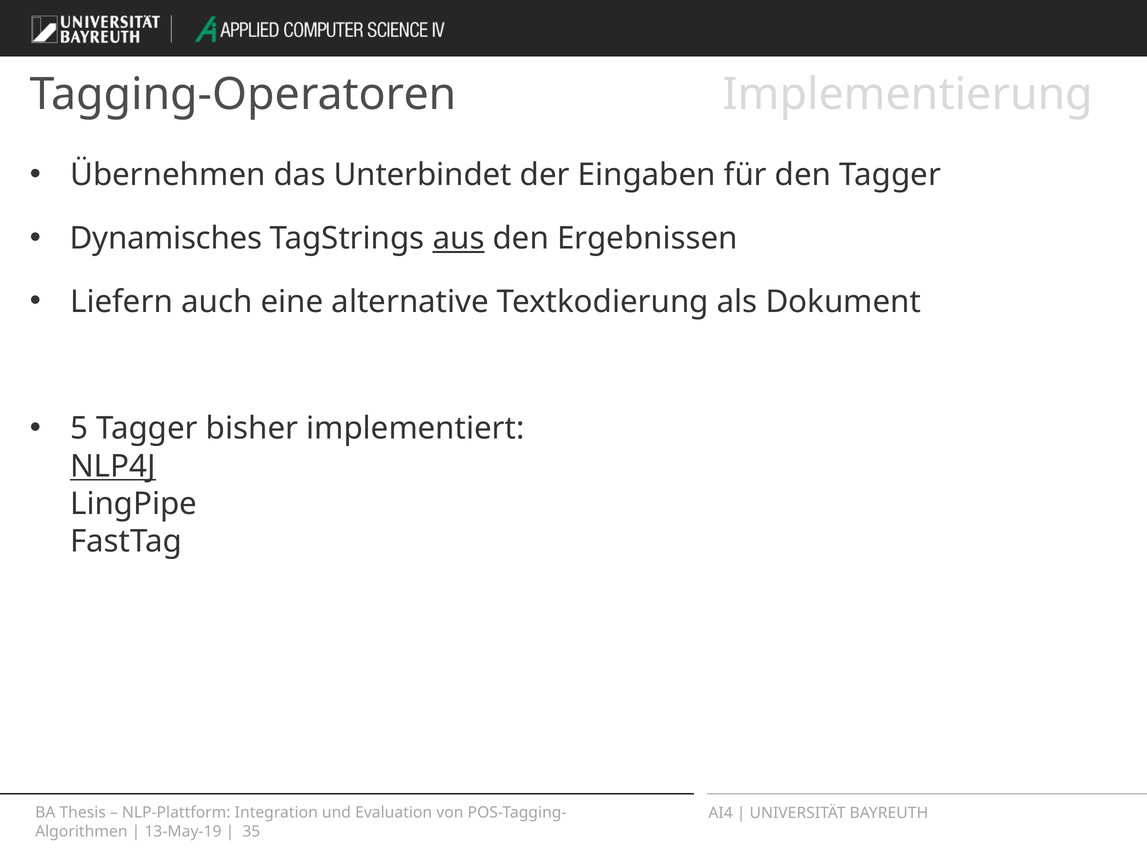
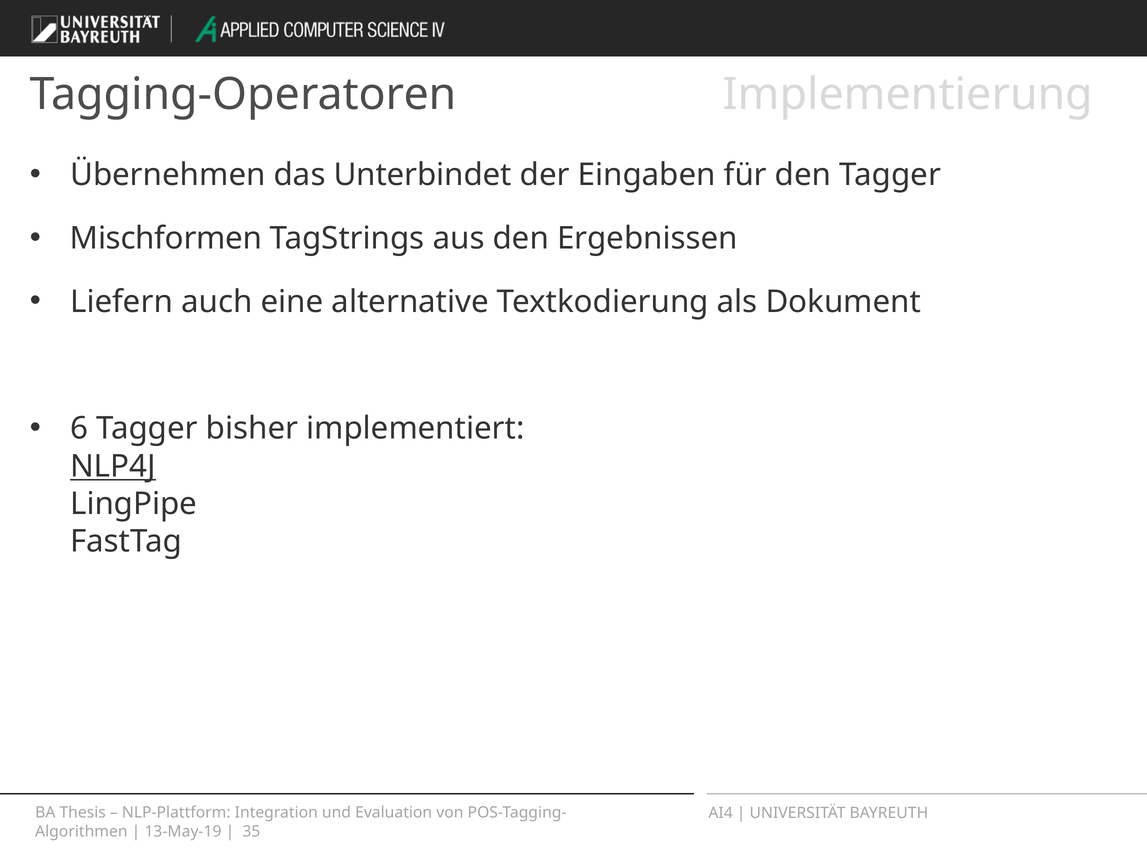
Dynamisches: Dynamisches -> Mischformen
aus underline: present -> none
5: 5 -> 6
